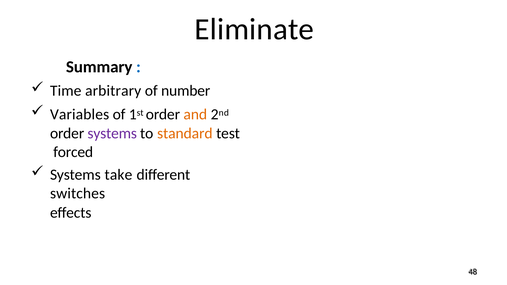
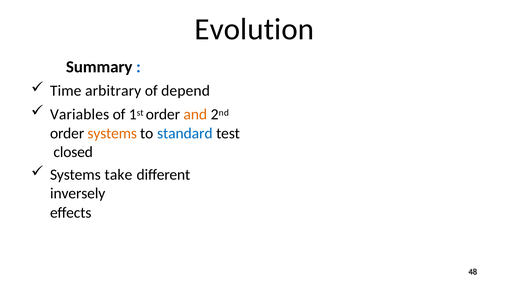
Eliminate: Eliminate -> Evolution
number: number -> depend
systems at (112, 133) colour: purple -> orange
standard colour: orange -> blue
forced: forced -> closed
switches: switches -> inversely
